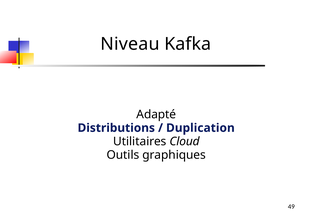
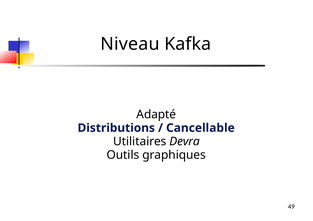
Duplication: Duplication -> Cancellable
Cloud: Cloud -> Devra
